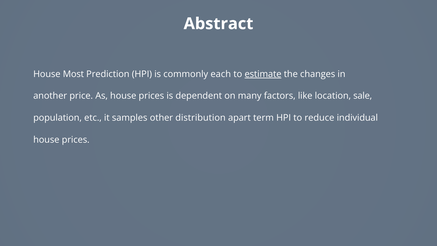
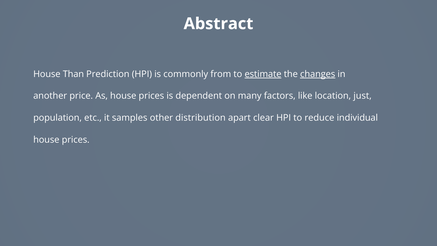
Most: Most -> Than
each: each -> from
changes underline: none -> present
sale: sale -> just
term: term -> clear
